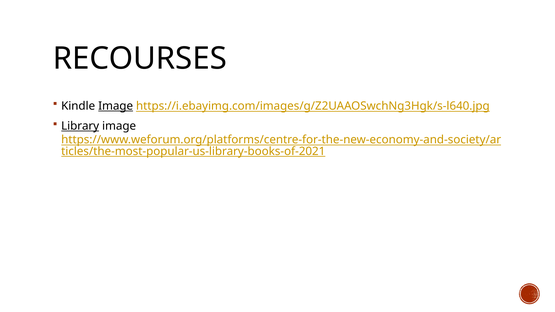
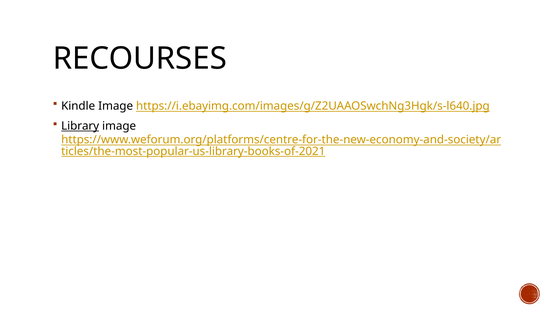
Image at (116, 106) underline: present -> none
